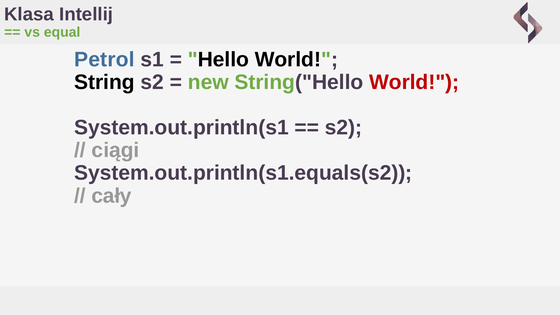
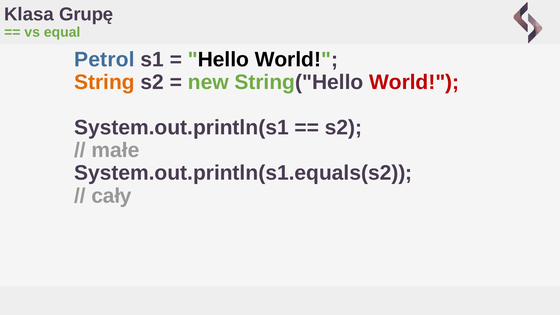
Intellij: Intellij -> Grupę
String colour: black -> orange
ciągi: ciągi -> małe
